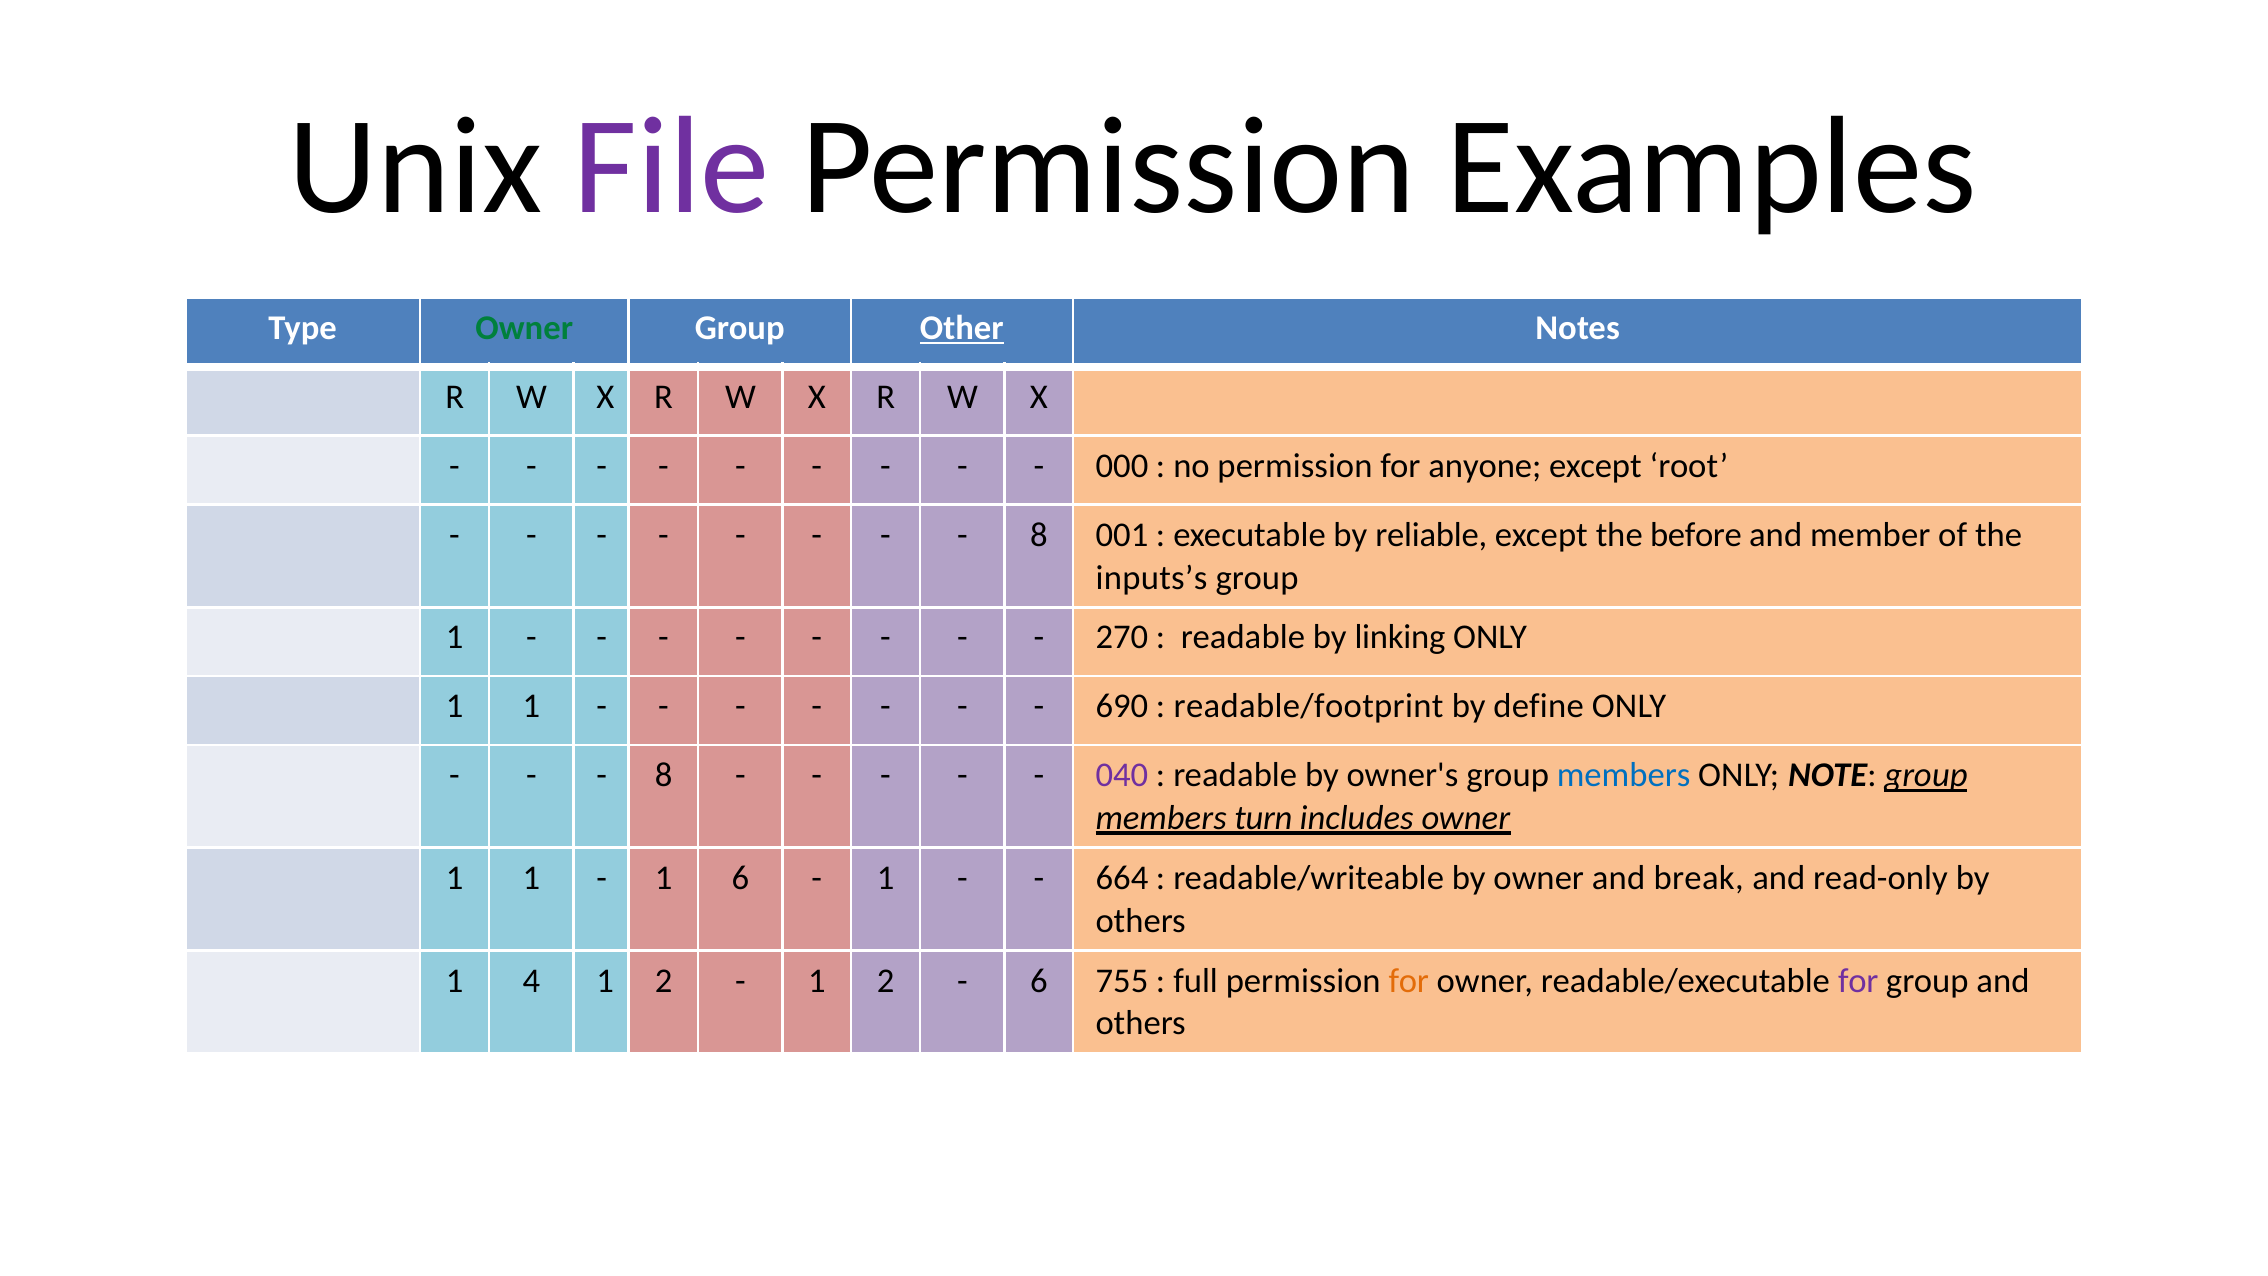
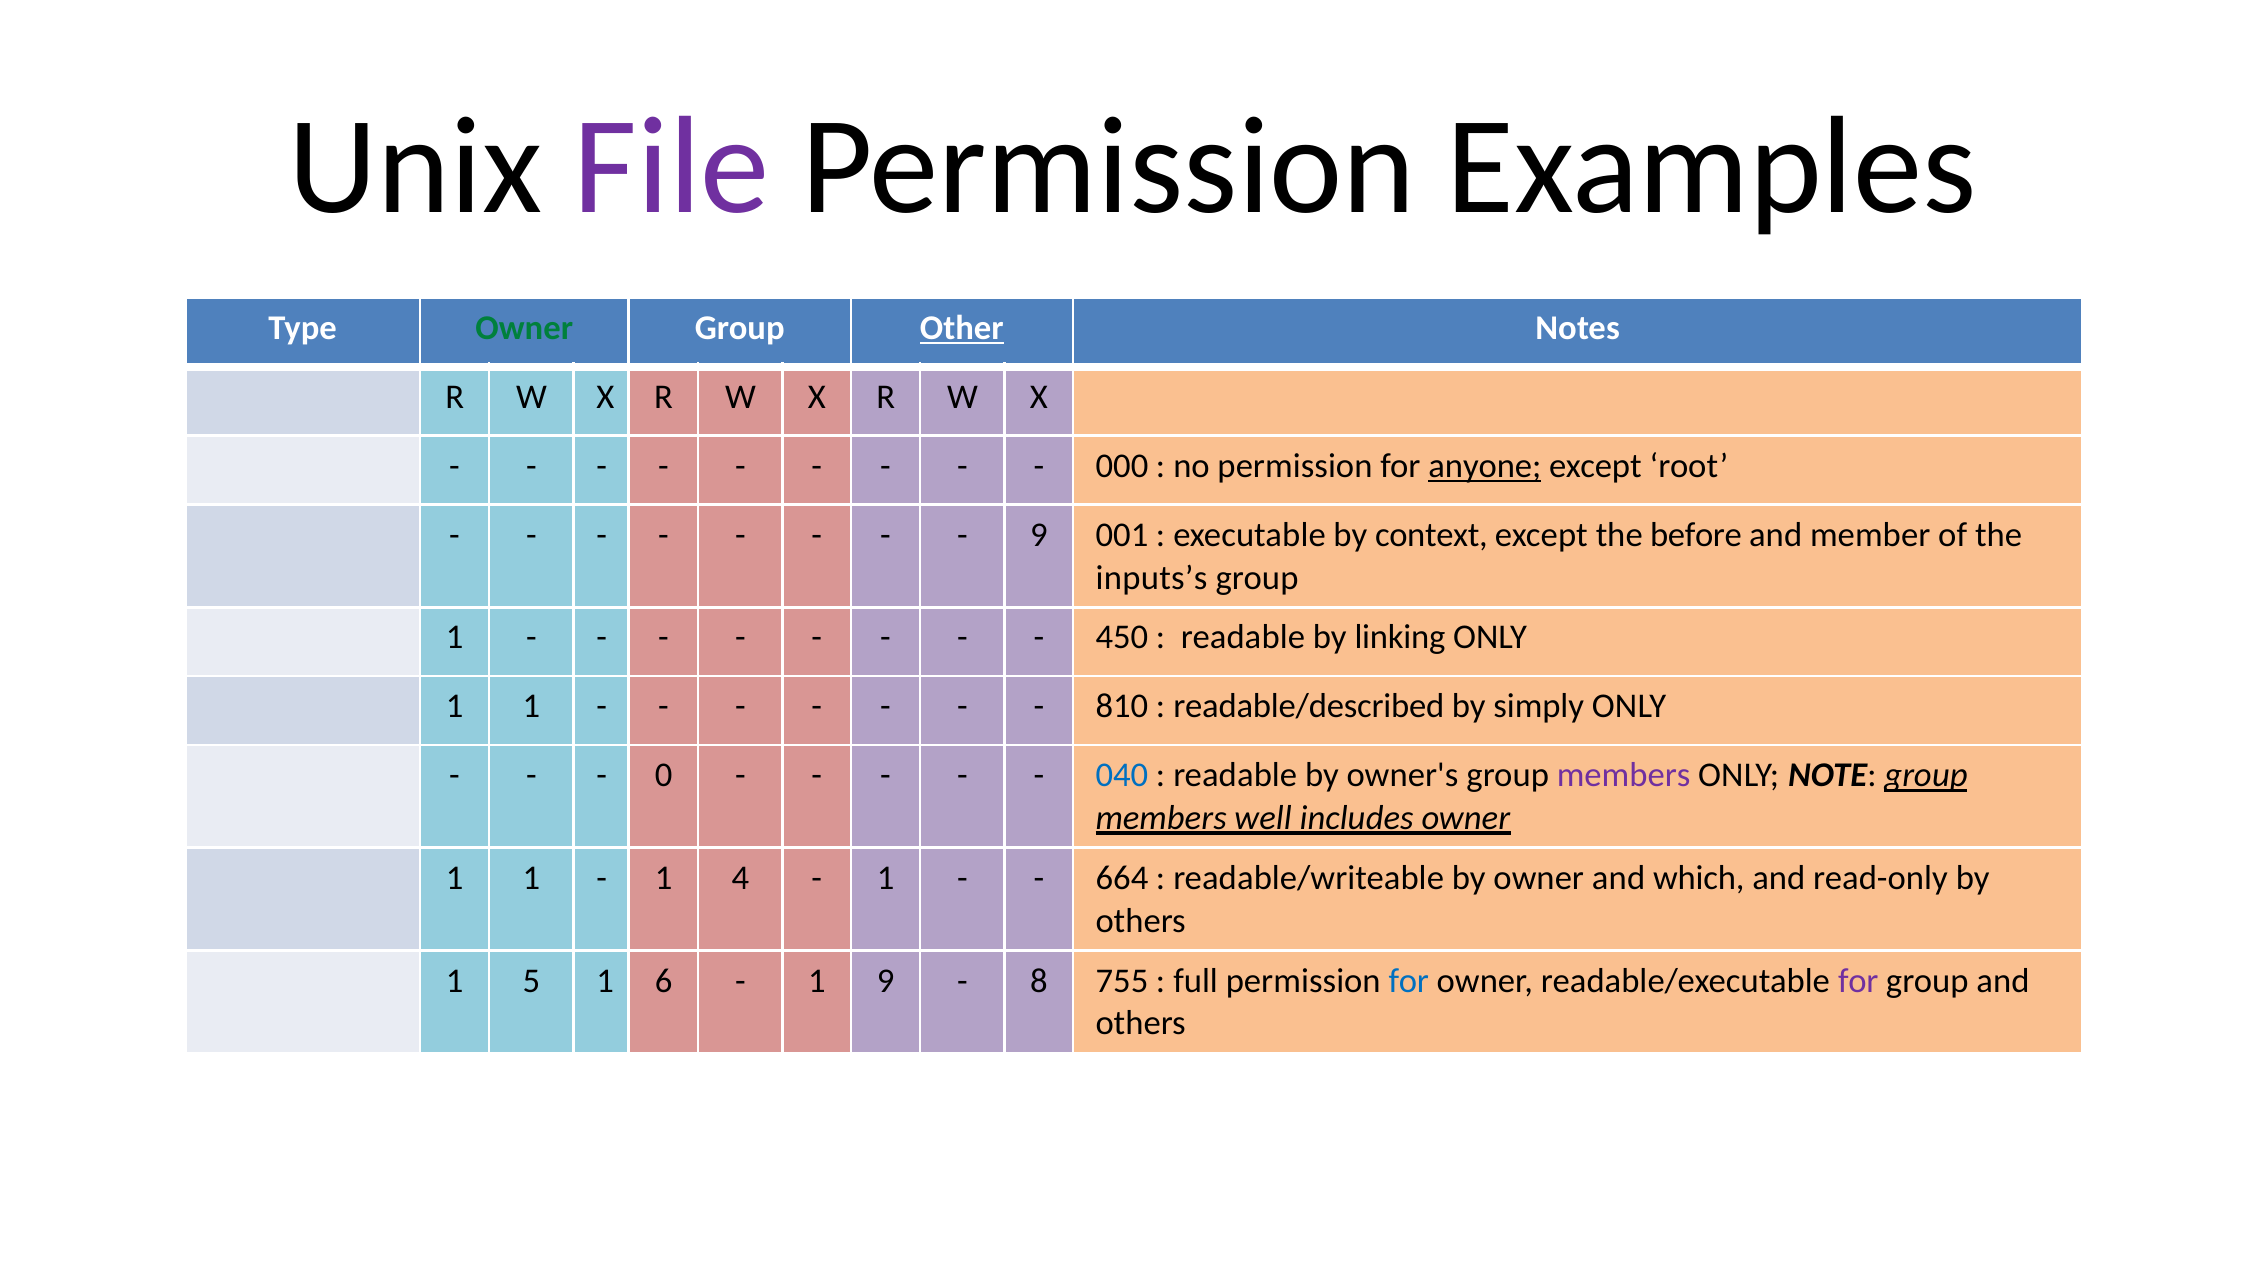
anyone underline: none -> present
8 at (1039, 535): 8 -> 9
reliable: reliable -> context
270: 270 -> 450
690: 690 -> 810
readable/footprint: readable/footprint -> readable/described
define: define -> simply
8 at (664, 775): 8 -> 0
040 colour: purple -> blue
members at (1624, 775) colour: blue -> purple
turn: turn -> well
1 6: 6 -> 4
break: break -> which
4: 4 -> 5
2 at (664, 981): 2 -> 6
2 at (886, 981): 2 -> 9
6 at (1039, 981): 6 -> 8
for at (1409, 981) colour: orange -> blue
